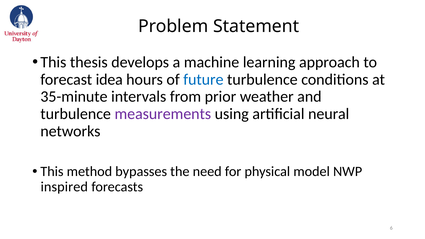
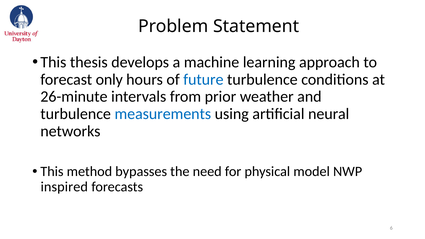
idea: idea -> only
35-minute: 35-minute -> 26-minute
measurements colour: purple -> blue
